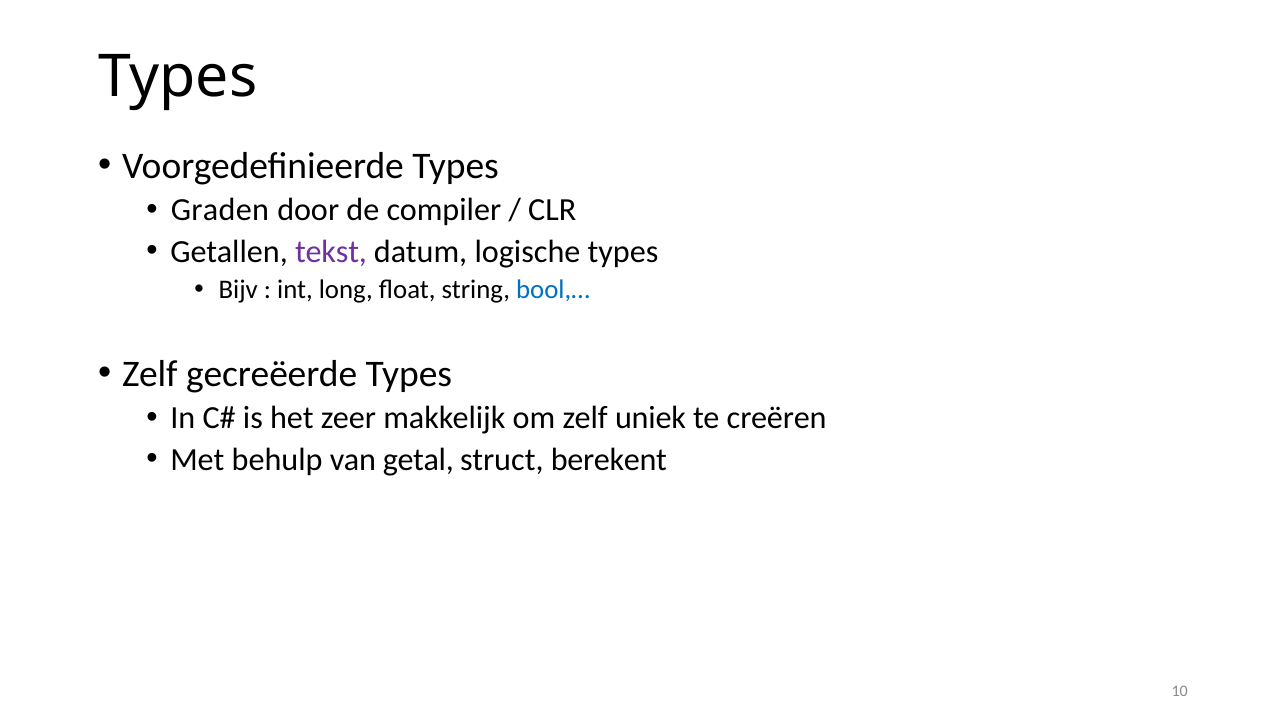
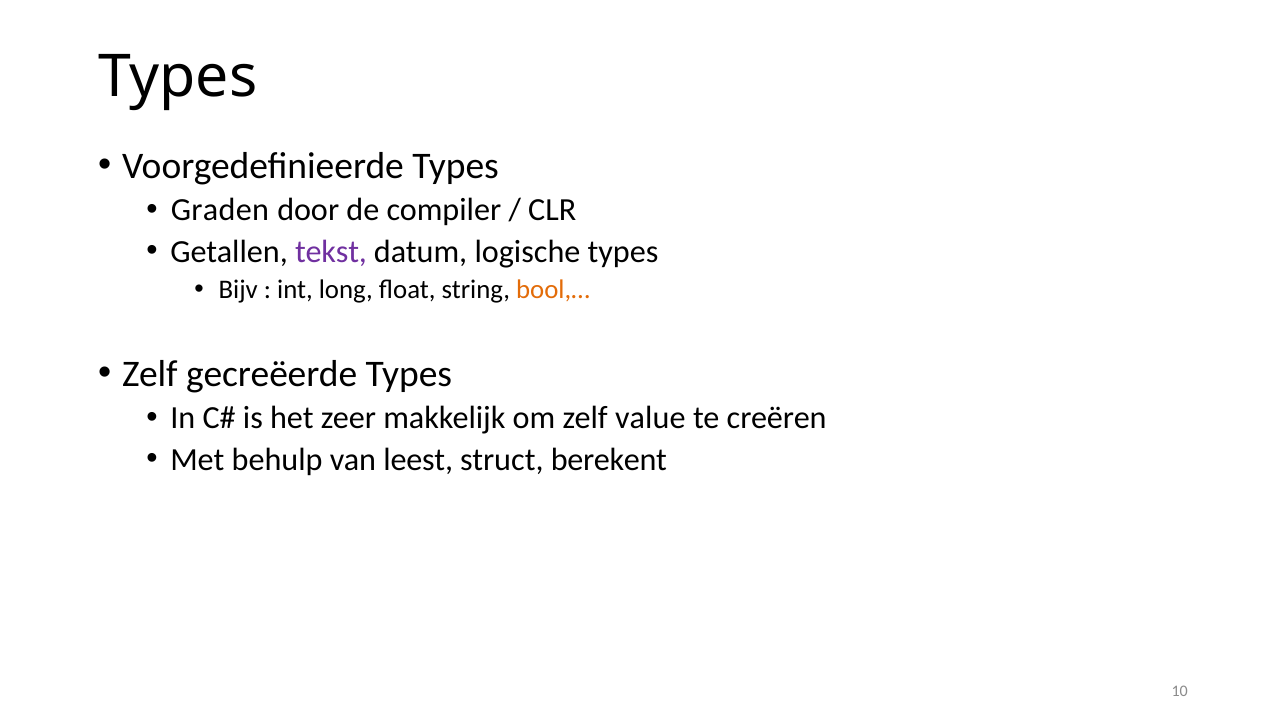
bool,… colour: blue -> orange
uniek: uniek -> value
getal: getal -> leest
